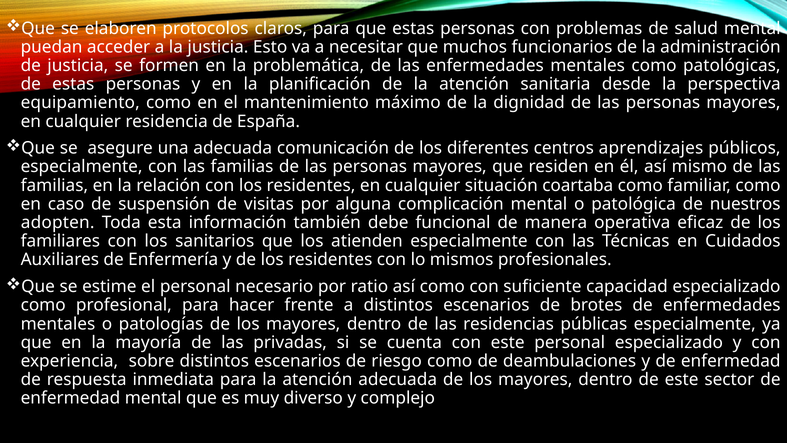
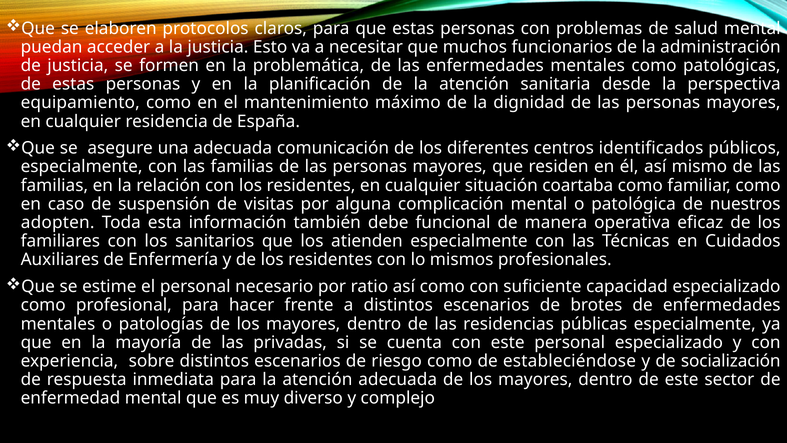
aprendizajes: aprendizajes -> identificados
deambulaciones: deambulaciones -> estableciéndose
y de enfermedad: enfermedad -> socialización
